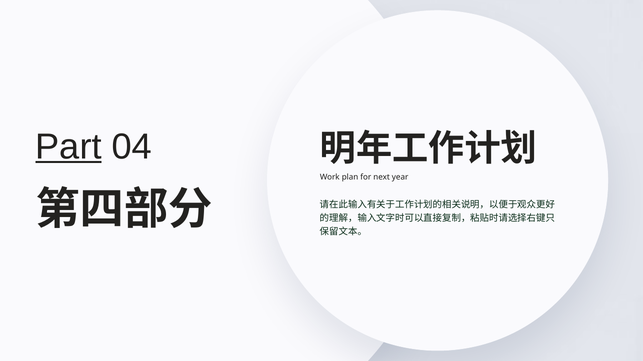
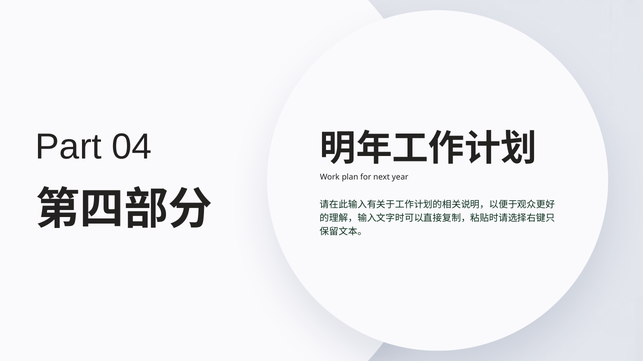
Part underline: present -> none
